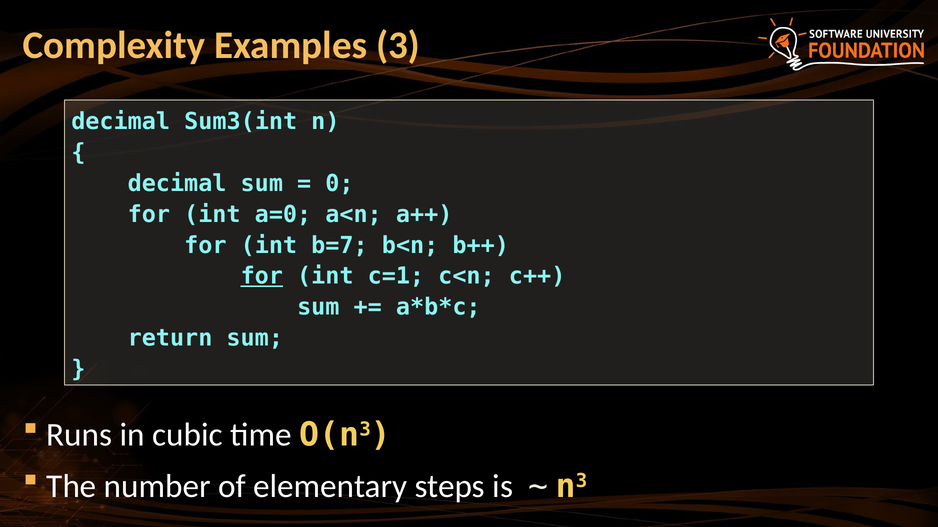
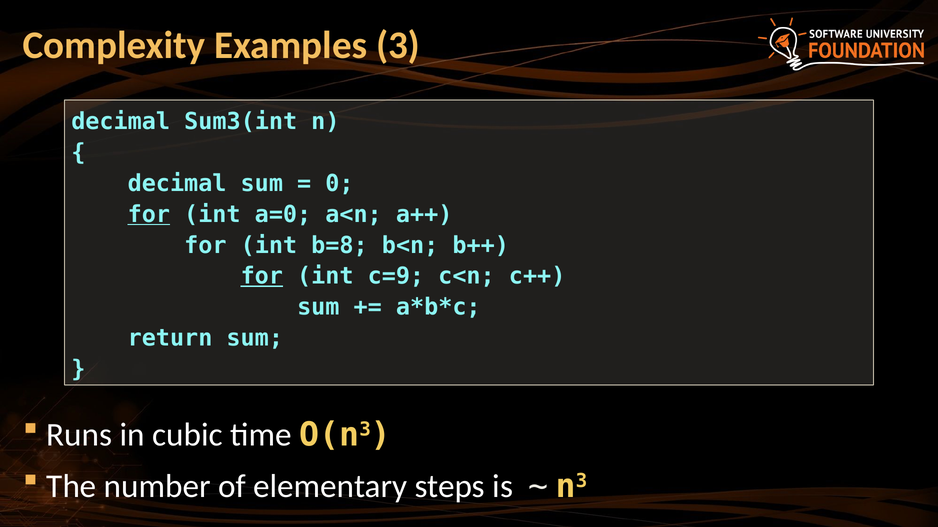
for at (149, 215) underline: none -> present
b=7: b=7 -> b=8
c=1: c=1 -> c=9
